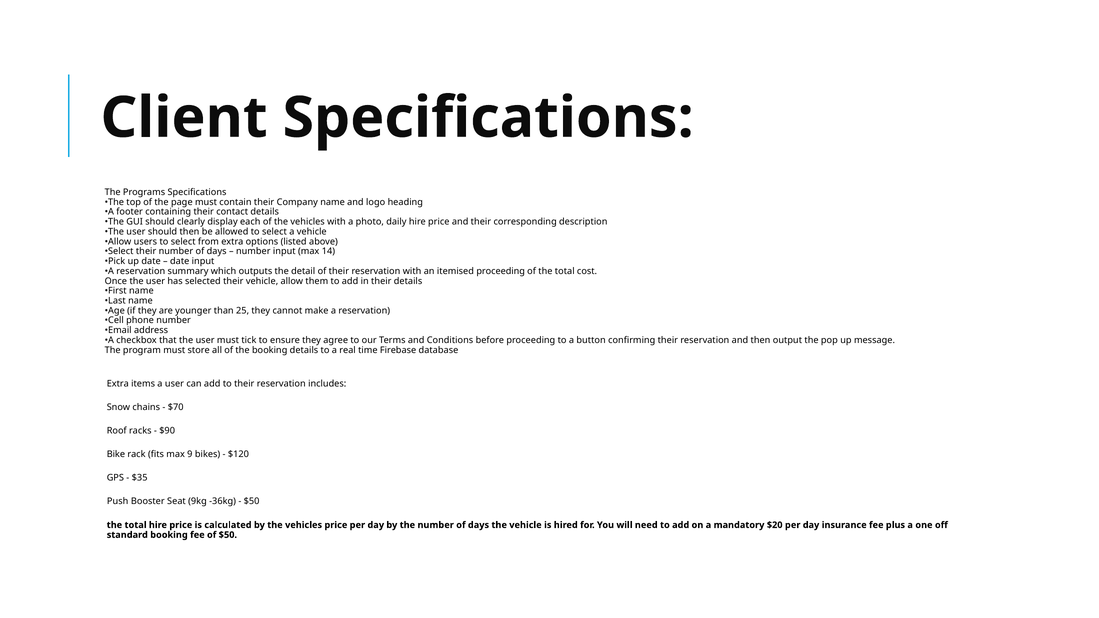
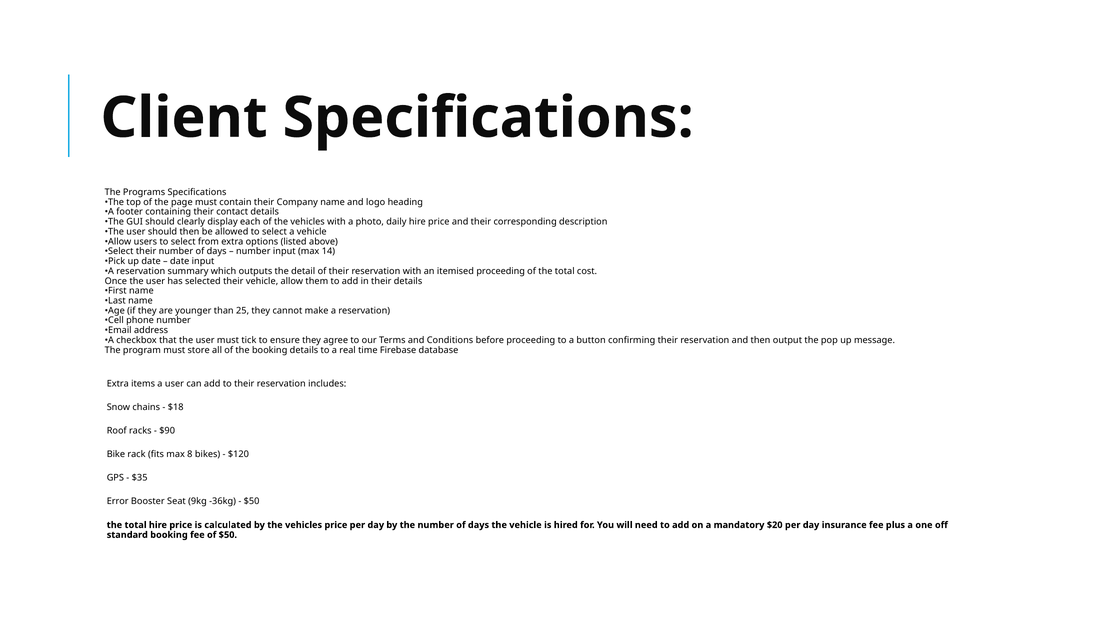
$70: $70 -> $18
9: 9 -> 8
Push: Push -> Error
